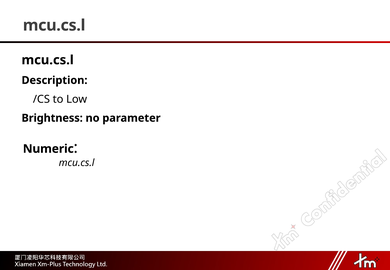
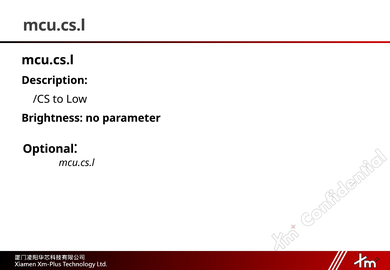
Numeric: Numeric -> Optional
